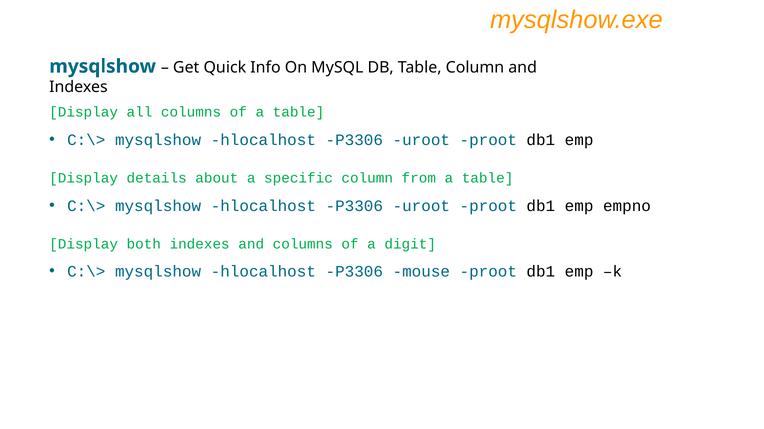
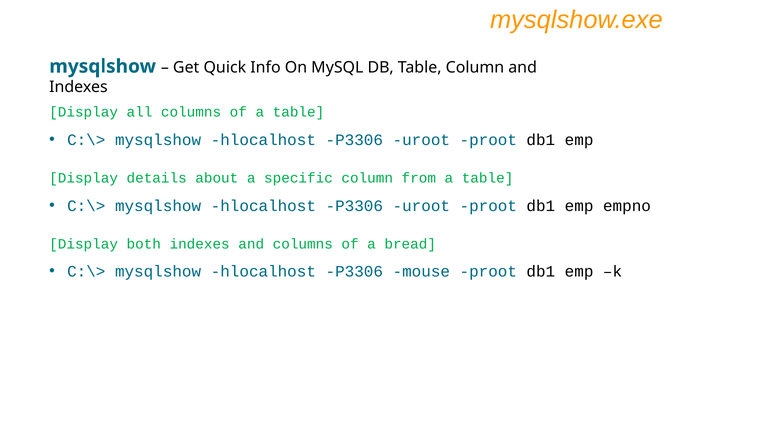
digit: digit -> bread
